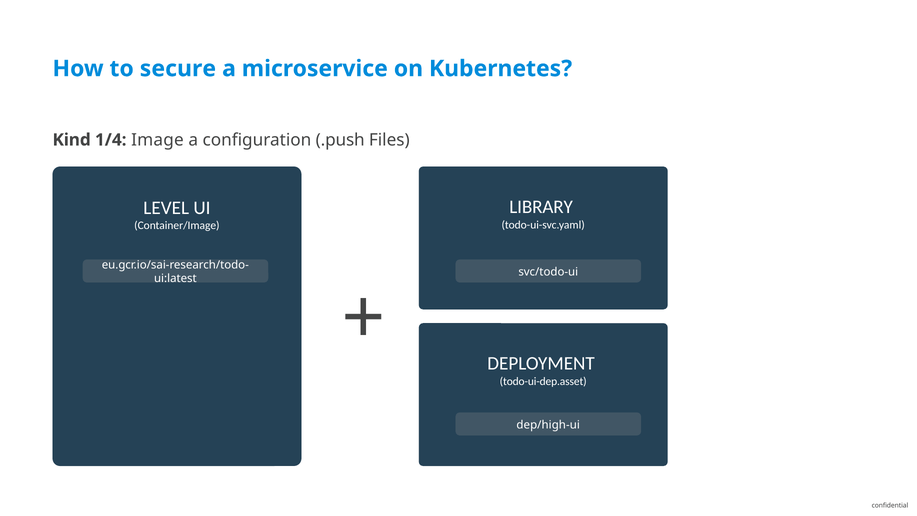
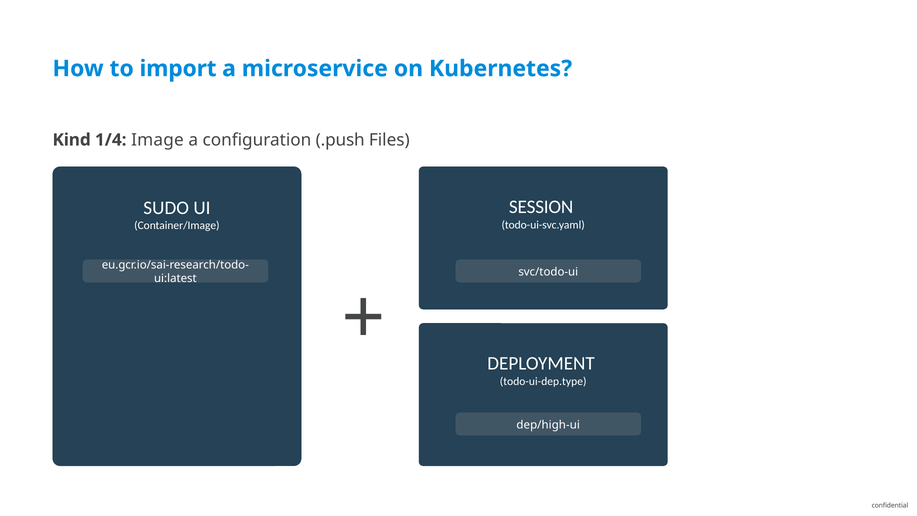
secure: secure -> import
LIBRARY: LIBRARY -> SESSION
LEVEL: LEVEL -> SUDO
todo-ui-dep.asset: todo-ui-dep.asset -> todo-ui-dep.type
